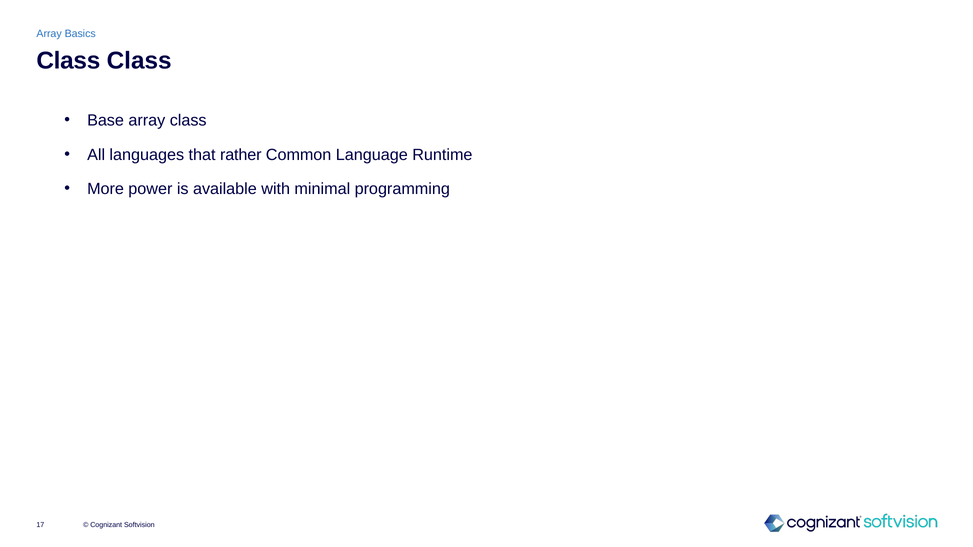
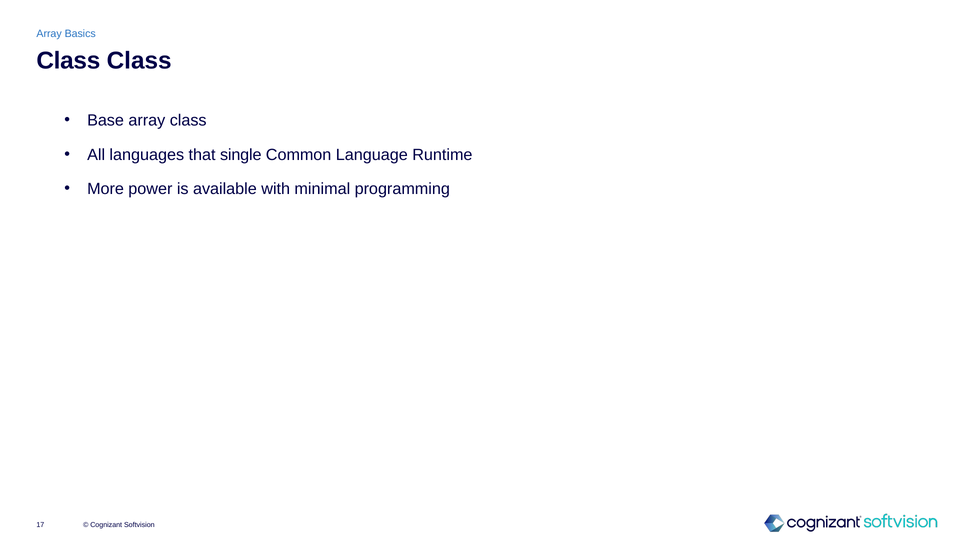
rather: rather -> single
